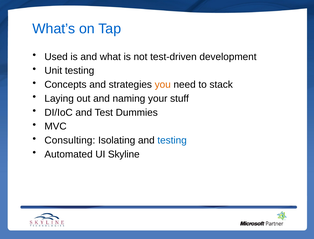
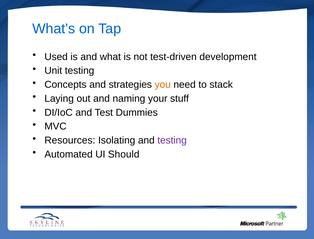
Consulting: Consulting -> Resources
testing at (172, 141) colour: blue -> purple
Skyline: Skyline -> Should
